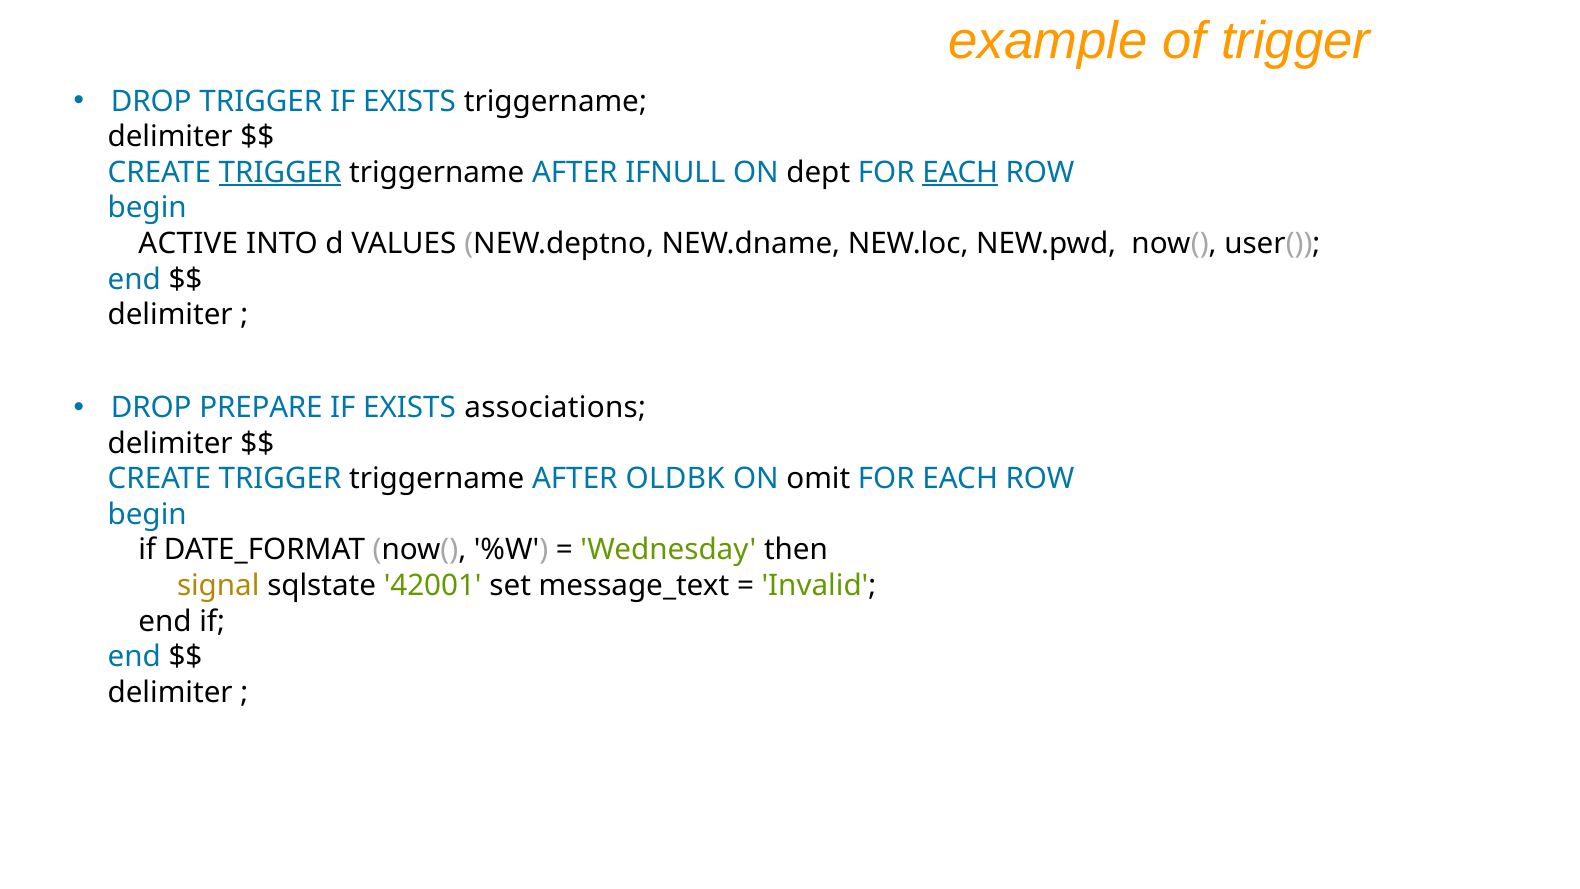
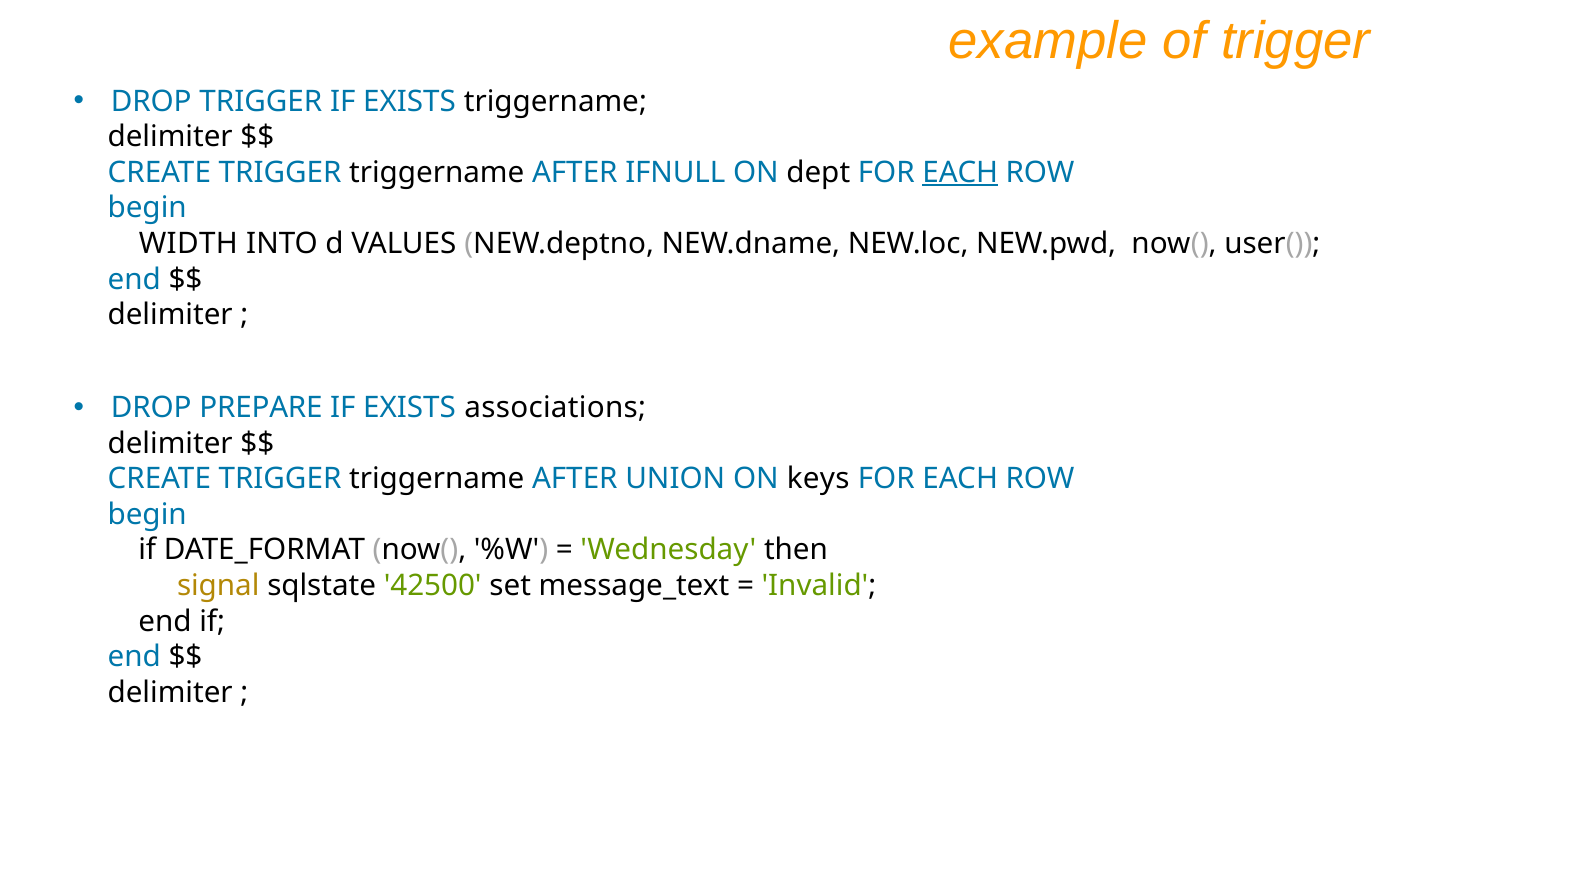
TRIGGER at (280, 173) underline: present -> none
ACTIVE: ACTIVE -> WIDTH
OLDBK: OLDBK -> UNION
omit: omit -> keys
42001: 42001 -> 42500
